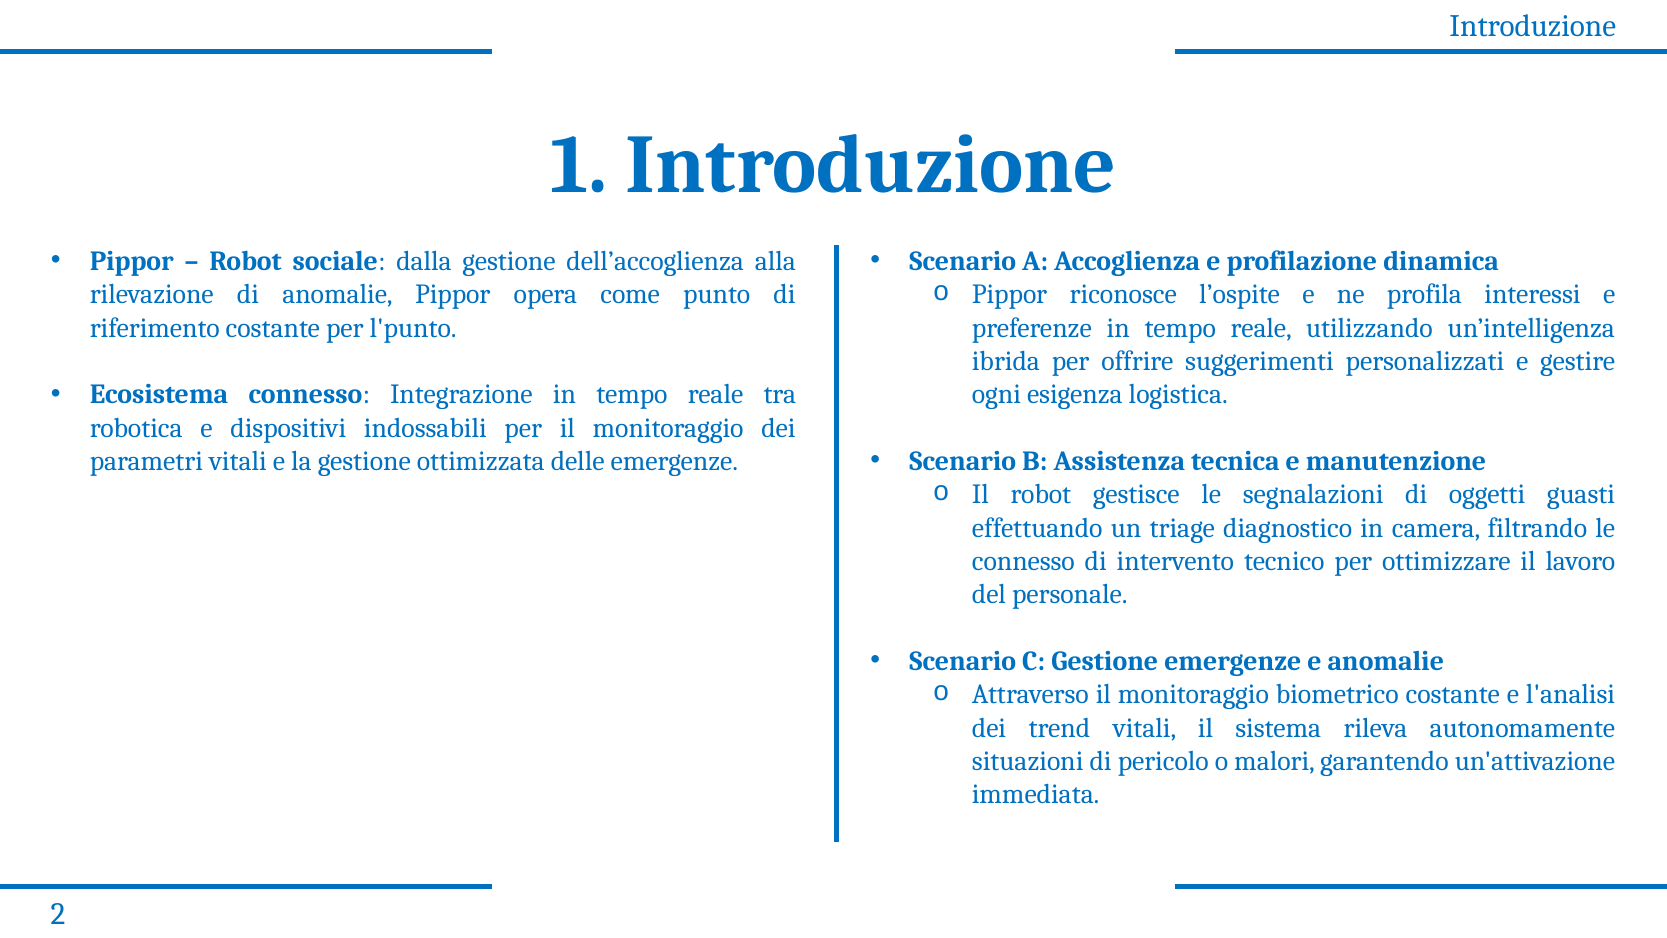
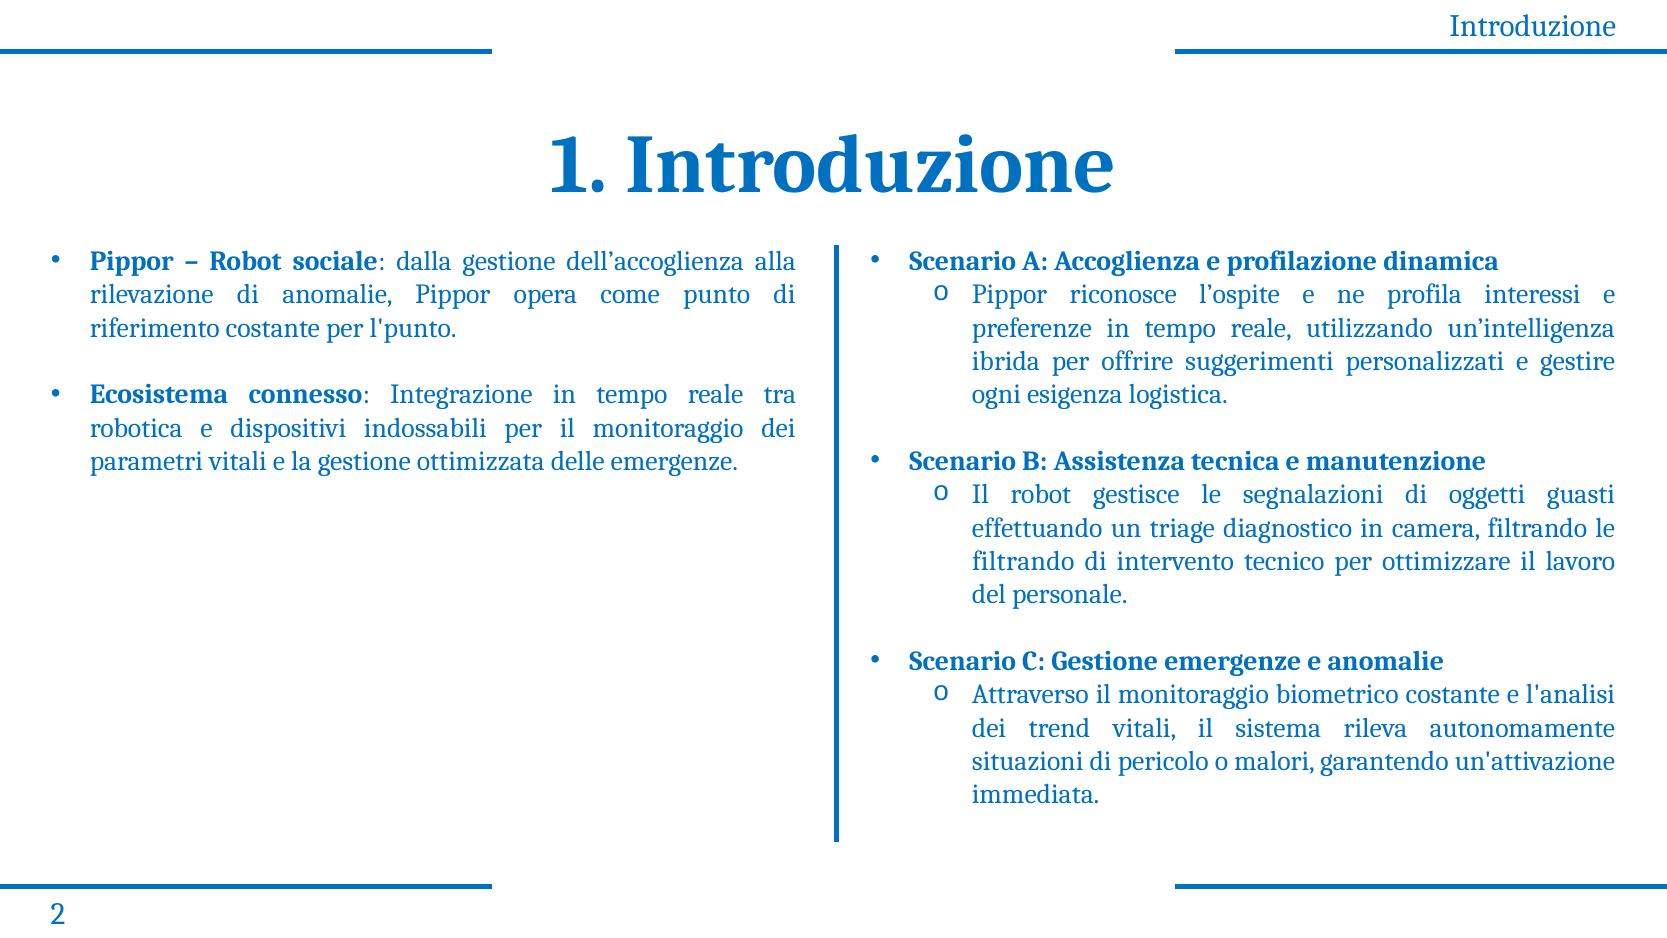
connesso at (1023, 561): connesso -> filtrando
